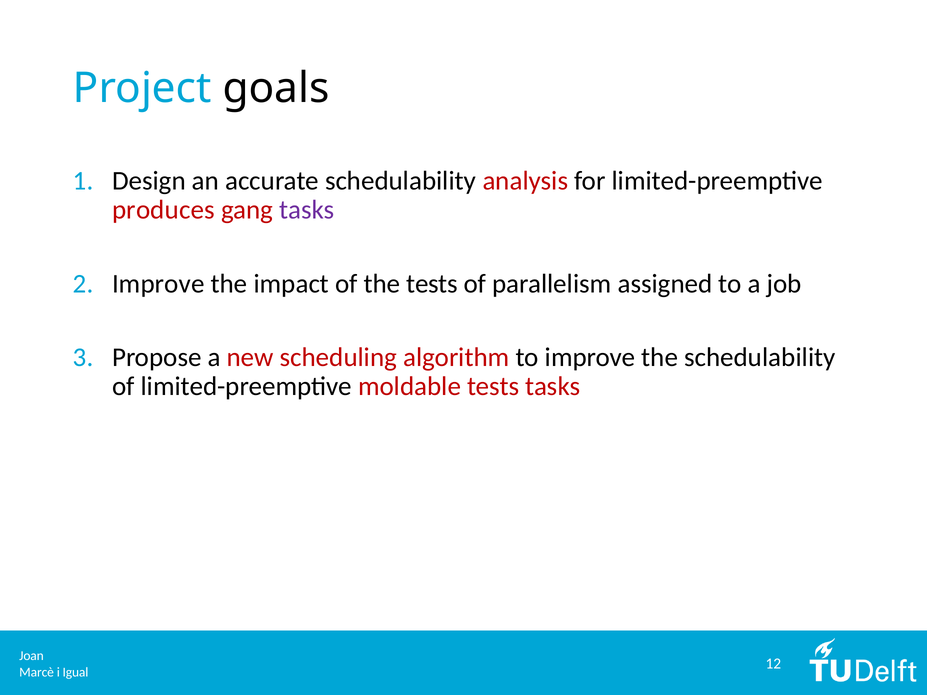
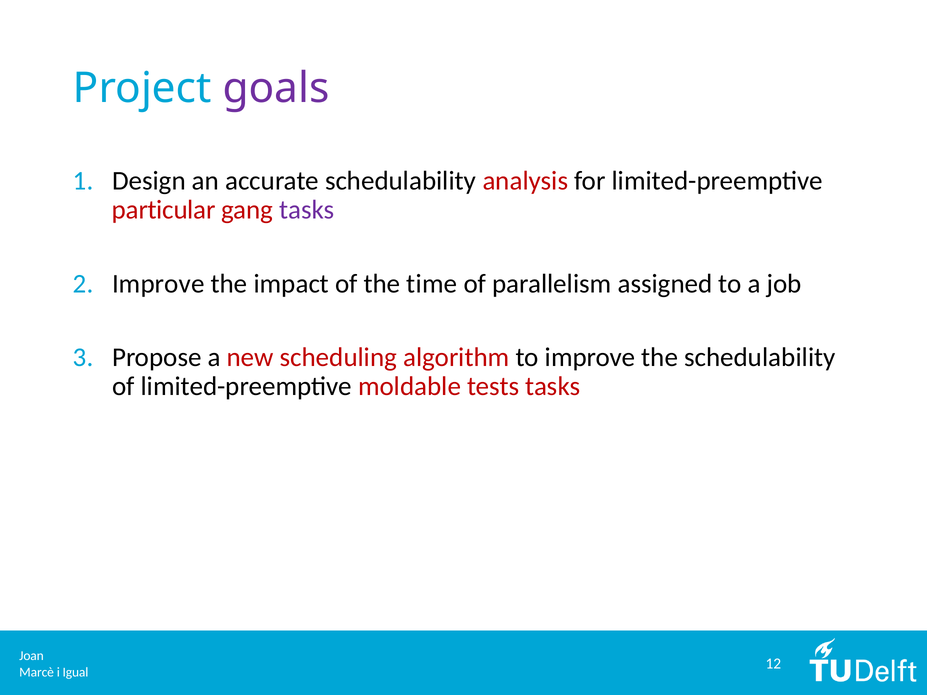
goals colour: black -> purple
produces: produces -> particular
the tests: tests -> time
